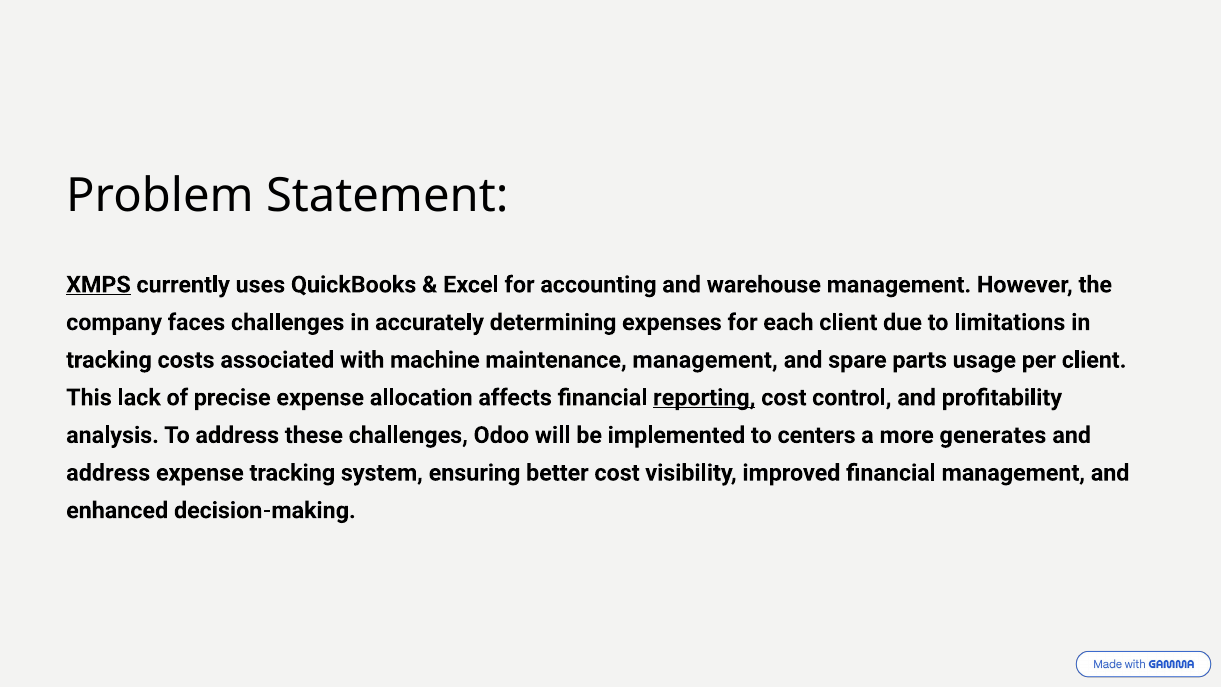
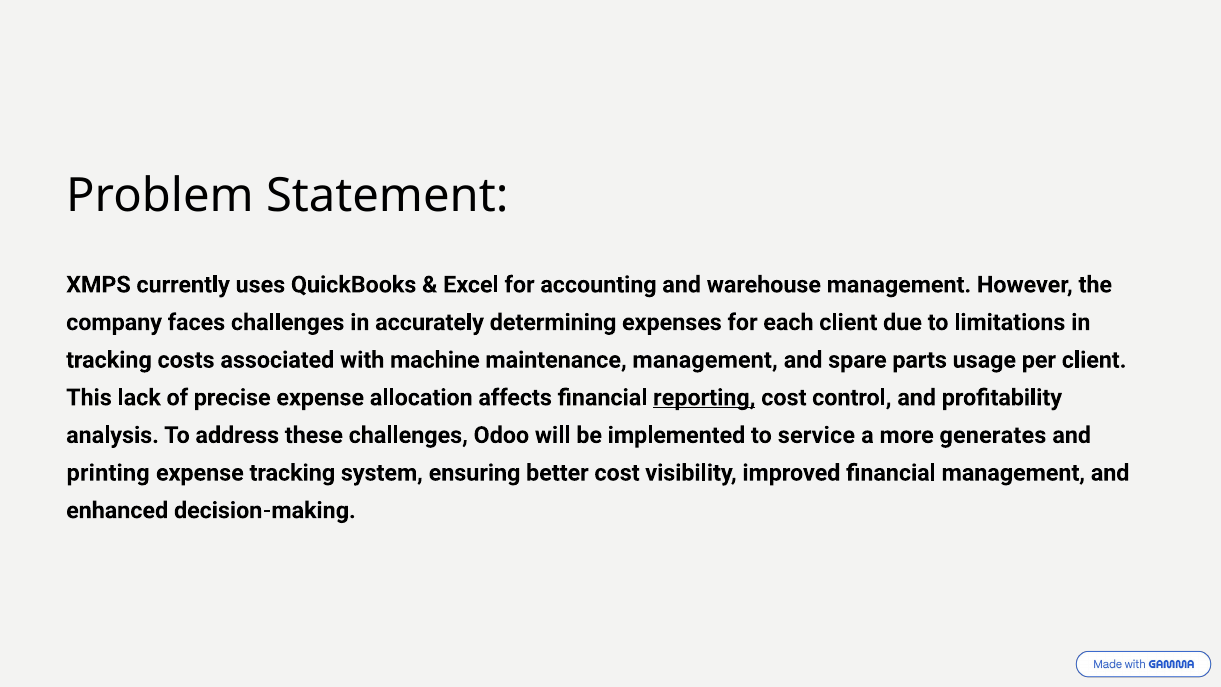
XMPS underline: present -> none
centers: centers -> service
address at (108, 473): address -> printing
